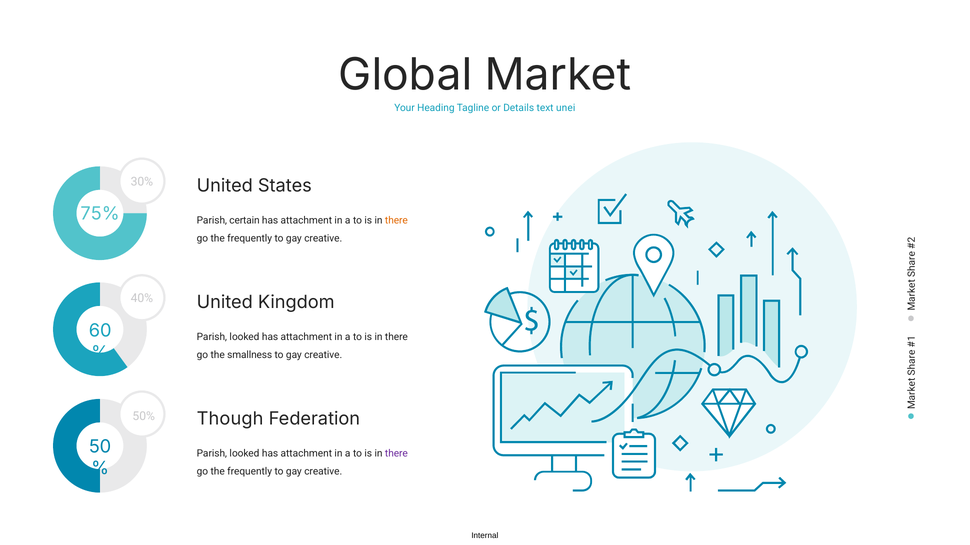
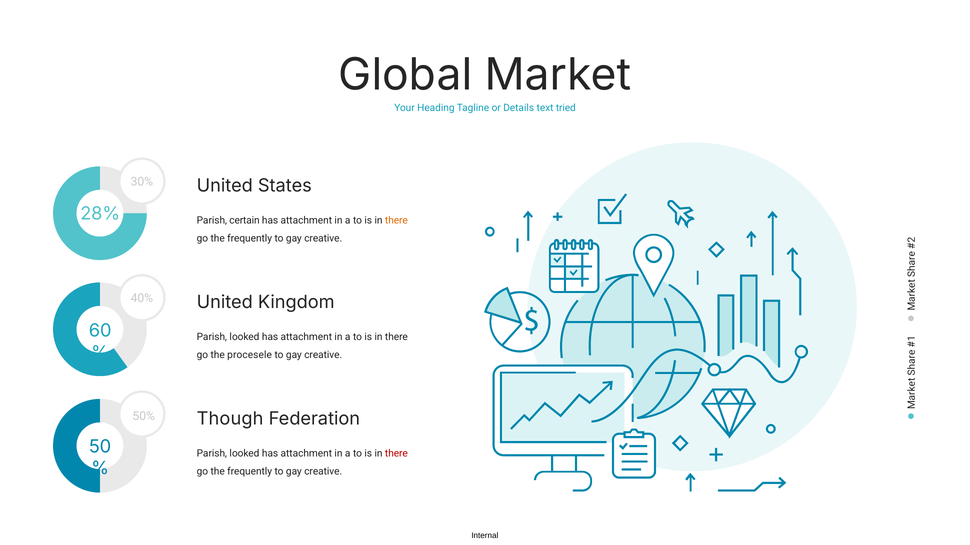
unei: unei -> tried
75%: 75% -> 28%
smallness: smallness -> procesele
there at (396, 454) colour: purple -> red
